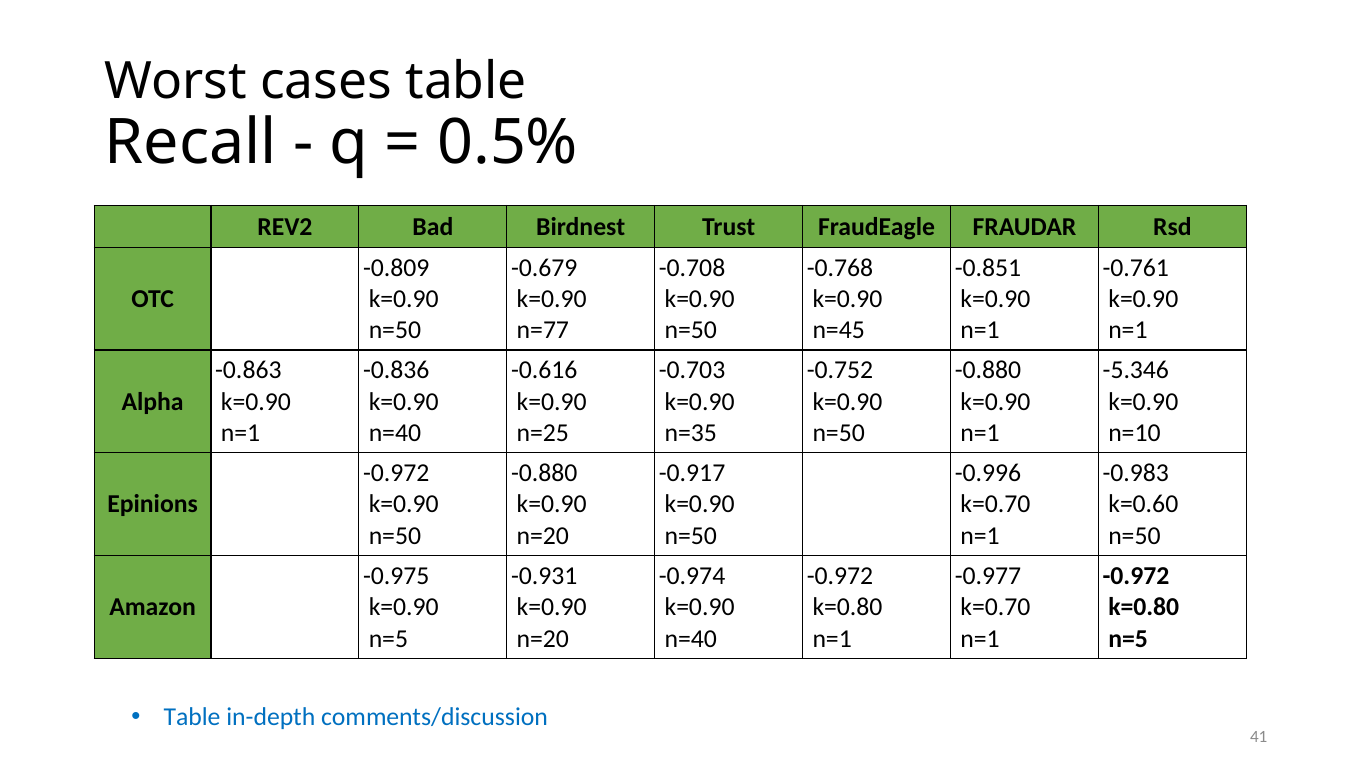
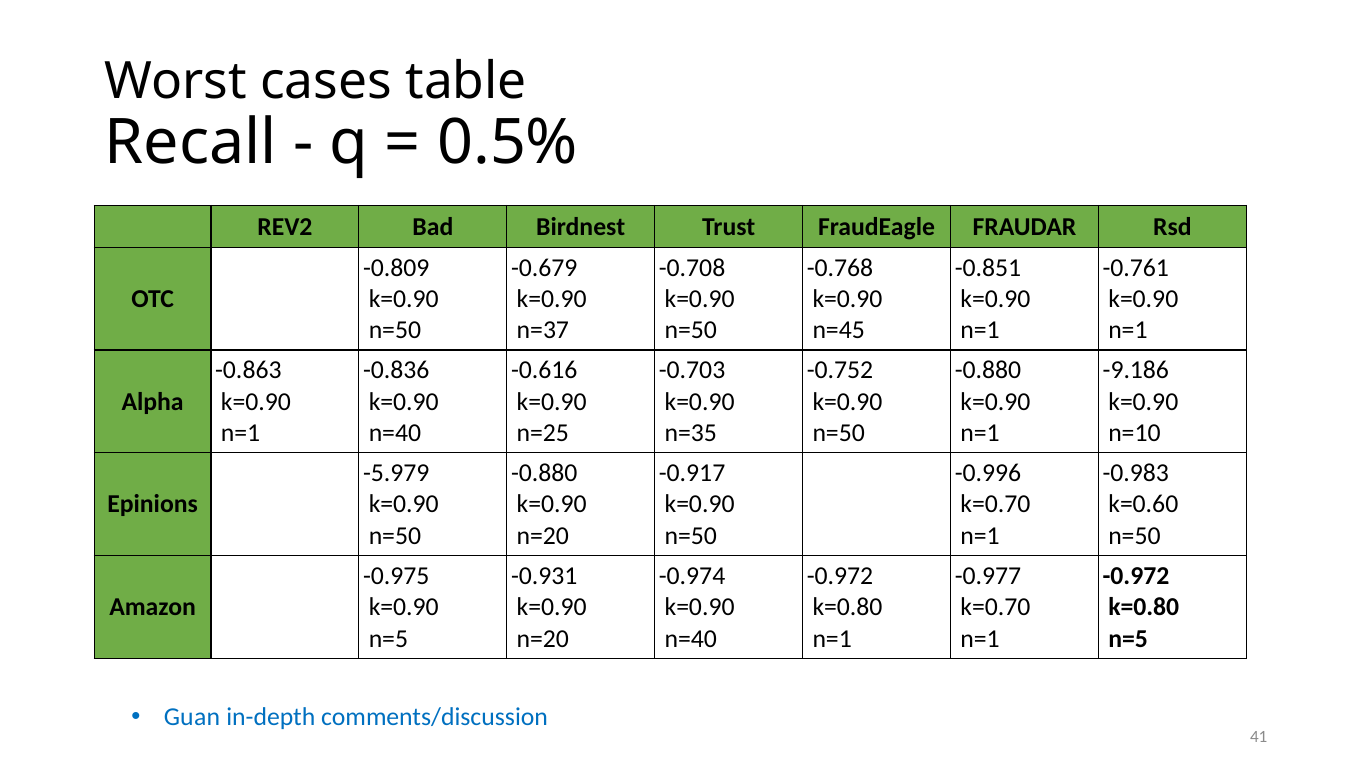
n=77: n=77 -> n=37
-5.346: -5.346 -> -9.186
-0.972 at (396, 473): -0.972 -> -5.979
Table at (192, 717): Table -> Guan
